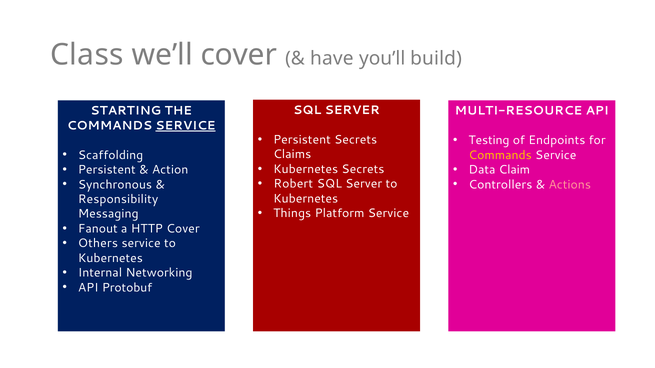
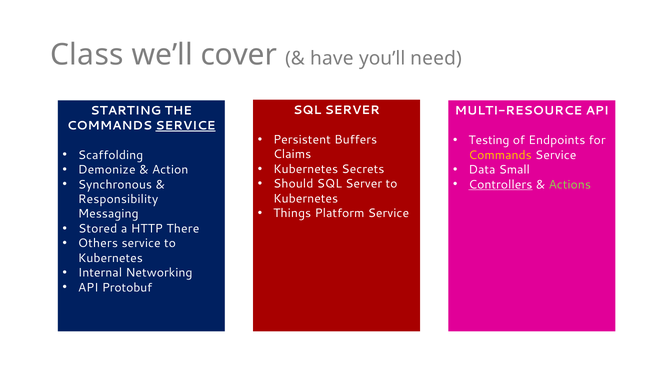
build: build -> need
Persistent Secrets: Secrets -> Buffers
Persistent at (107, 170): Persistent -> Demonize
Claim: Claim -> Small
Robert: Robert -> Should
Controllers underline: none -> present
Actions colour: pink -> light green
Fanout: Fanout -> Stored
HTTP Cover: Cover -> There
